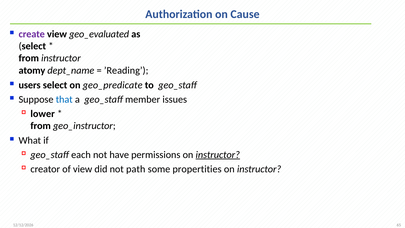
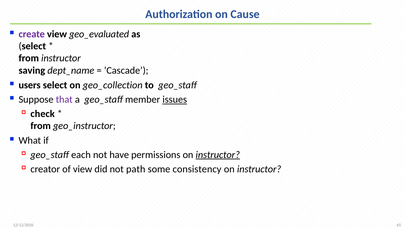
atomy: atomy -> saving
’Reading: ’Reading -> ’Cascade
geo_predicate: geo_predicate -> geo_collection
that colour: blue -> purple
issues underline: none -> present
lower: lower -> check
propertities: propertities -> consistency
